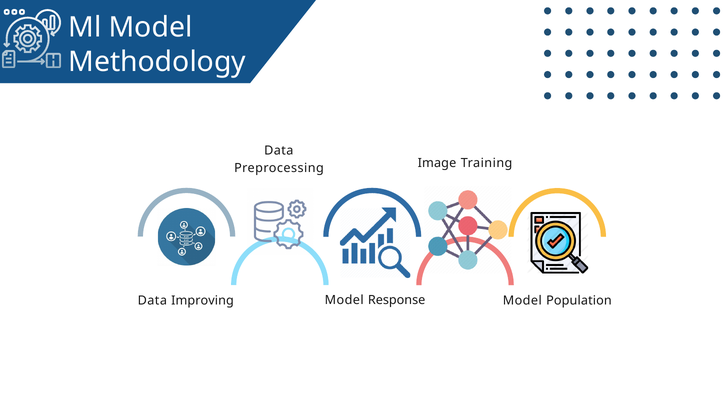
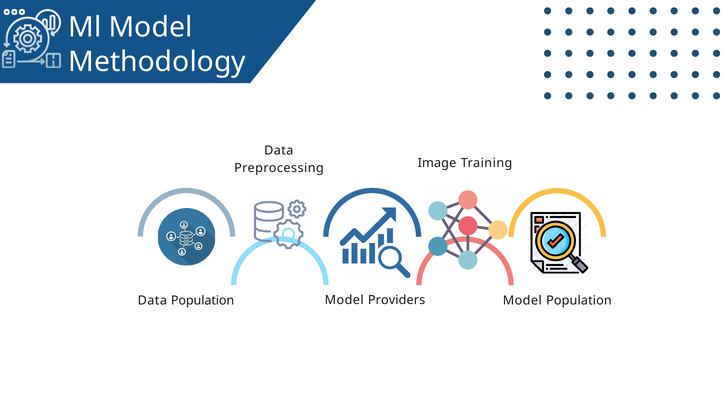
Data Improving: Improving -> Population
Response: Response -> Providers
